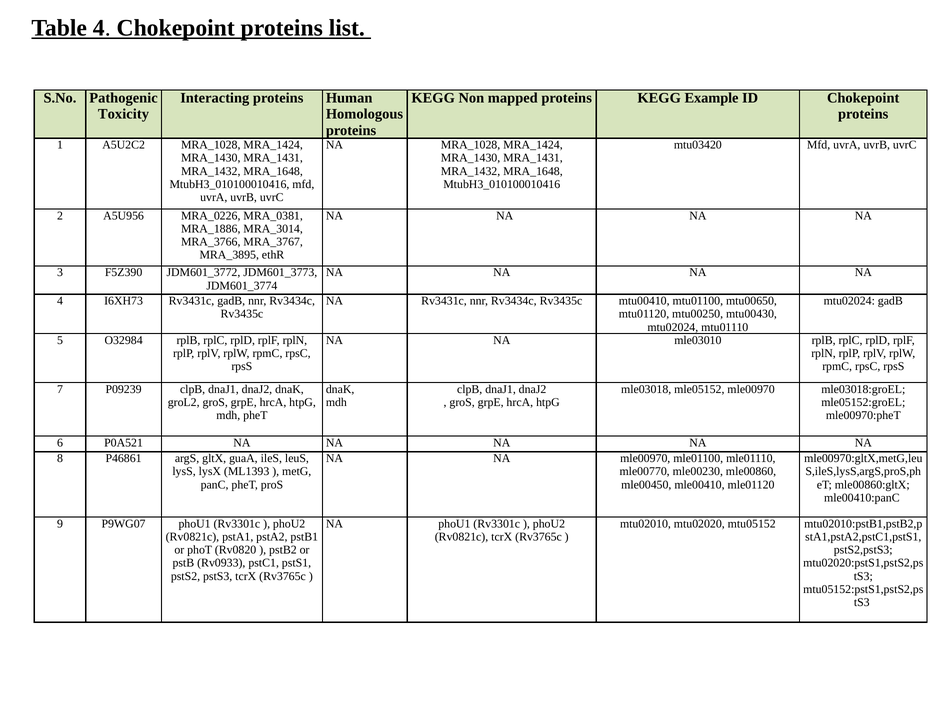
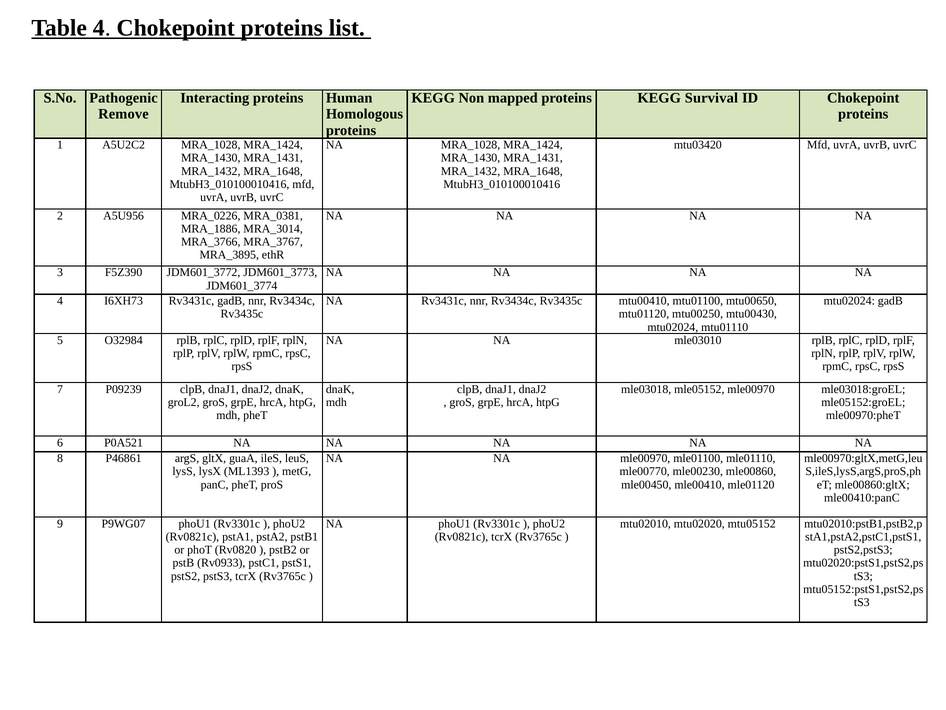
Example: Example -> Survival
Toxicity: Toxicity -> Remove
